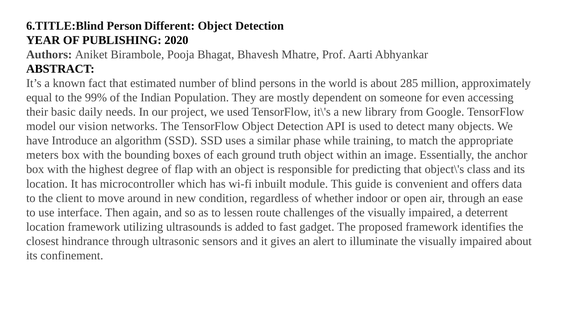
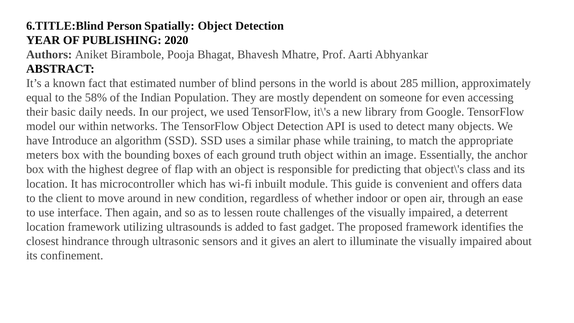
Different: Different -> Spatially
99%: 99% -> 58%
our vision: vision -> within
